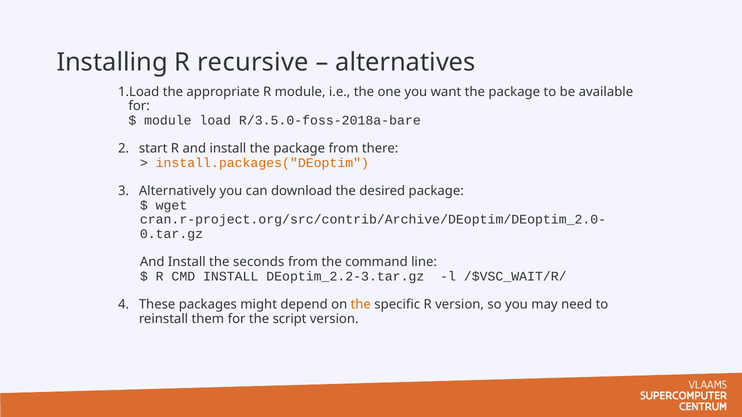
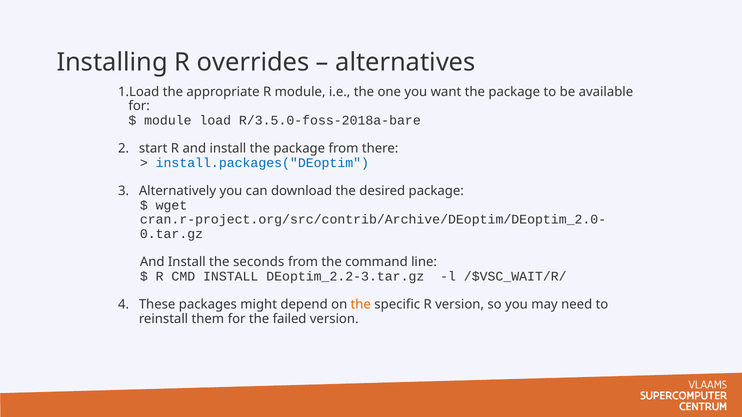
recursive: recursive -> overrides
install.packages("DEoptim colour: orange -> blue
script: script -> failed
